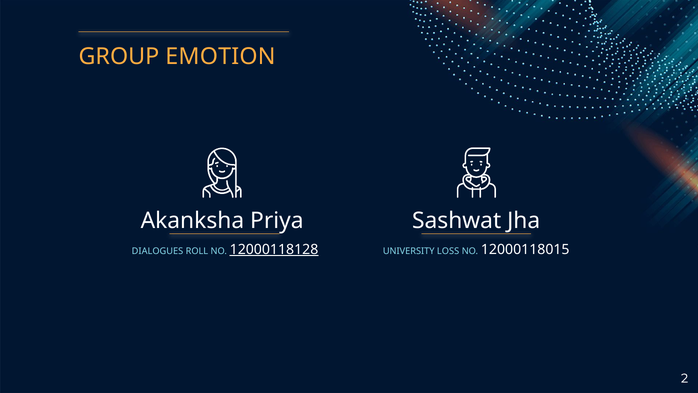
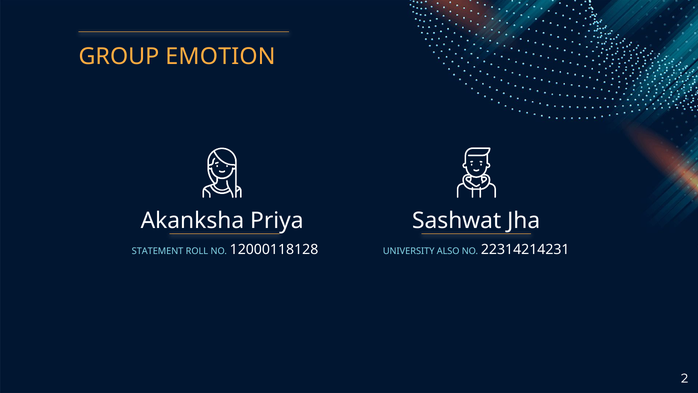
DIALOGUES: DIALOGUES -> STATEMENT
12000118128 underline: present -> none
LOSS: LOSS -> ALSO
12000118015: 12000118015 -> 22314214231
